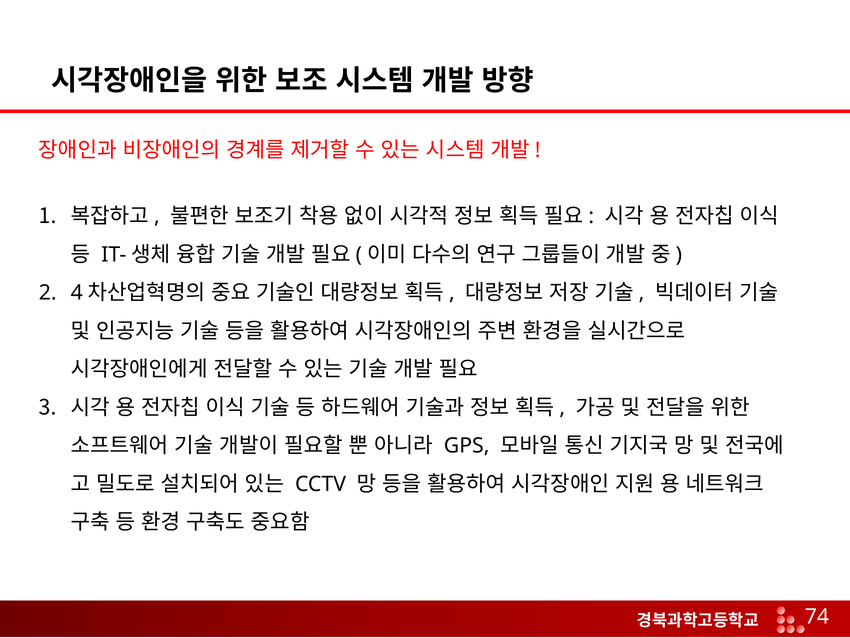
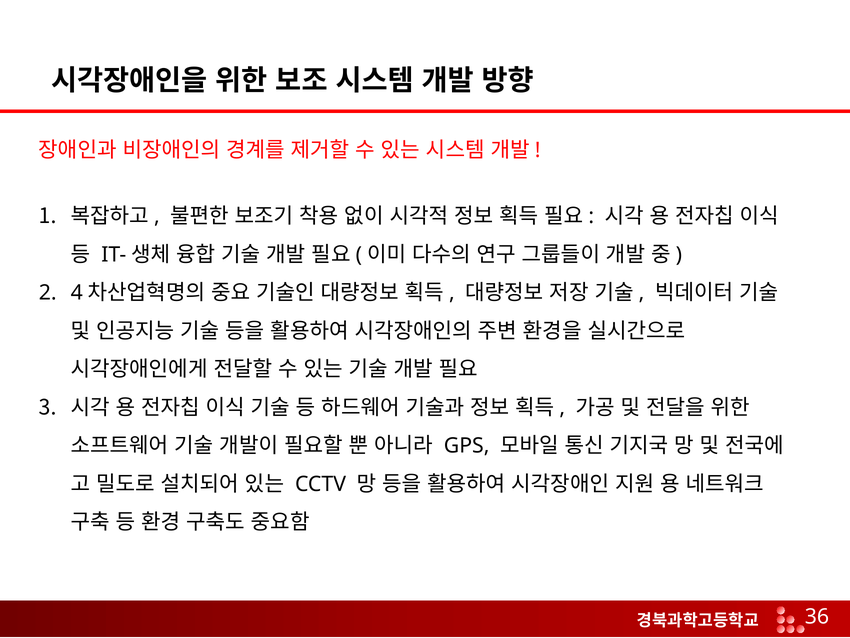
74: 74 -> 36
